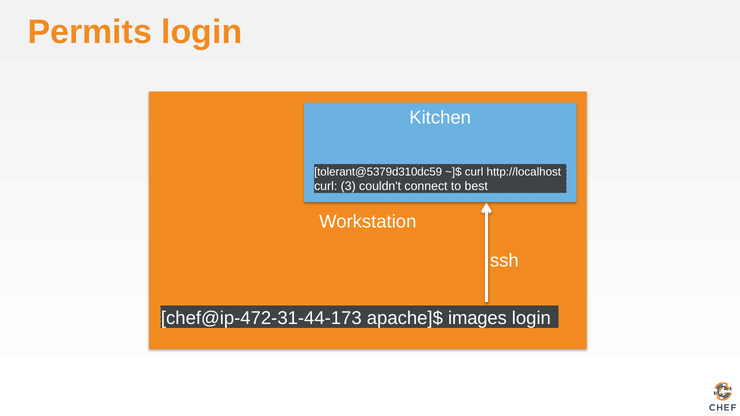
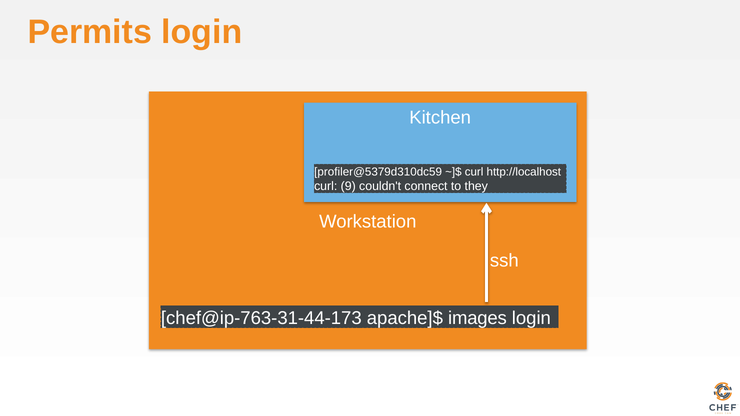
tolerant@5379d310dc59: tolerant@5379d310dc59 -> profiler@5379d310dc59
3: 3 -> 9
best: best -> they
chef@ip-472-31-44-173: chef@ip-472-31-44-173 -> chef@ip-763-31-44-173
